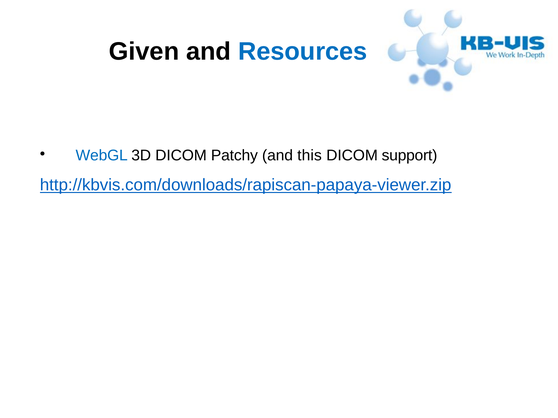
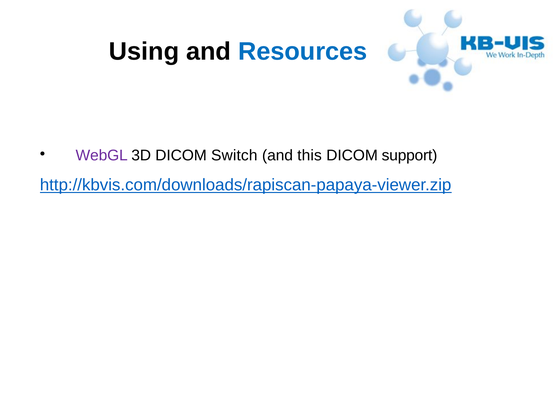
Given: Given -> Using
WebGL colour: blue -> purple
Patchy: Patchy -> Switch
